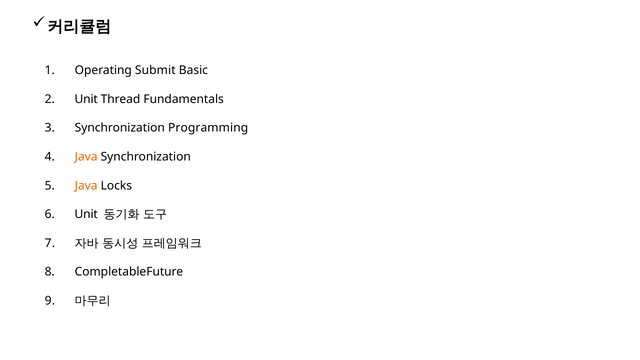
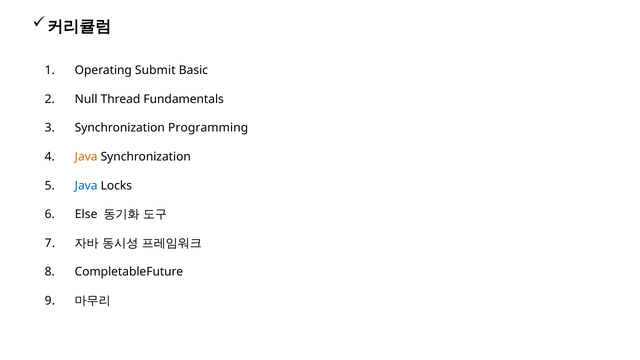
Unit at (86, 99): Unit -> Null
Java at (86, 186) colour: orange -> blue
Unit at (86, 214): Unit -> Else
